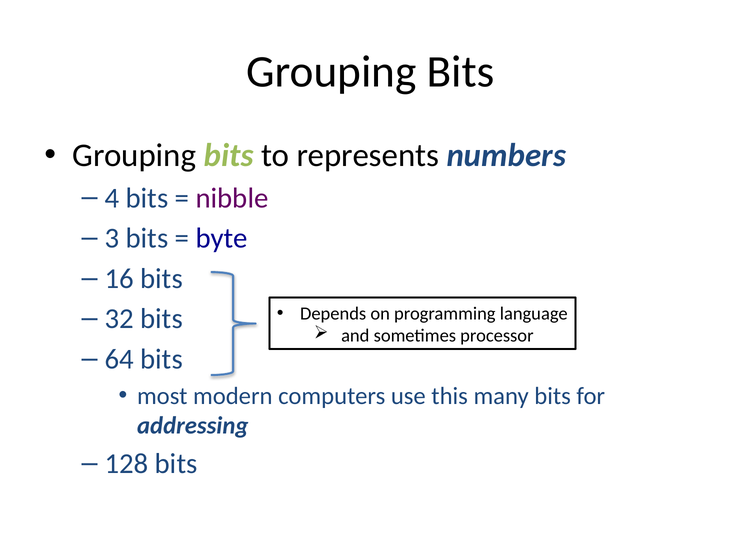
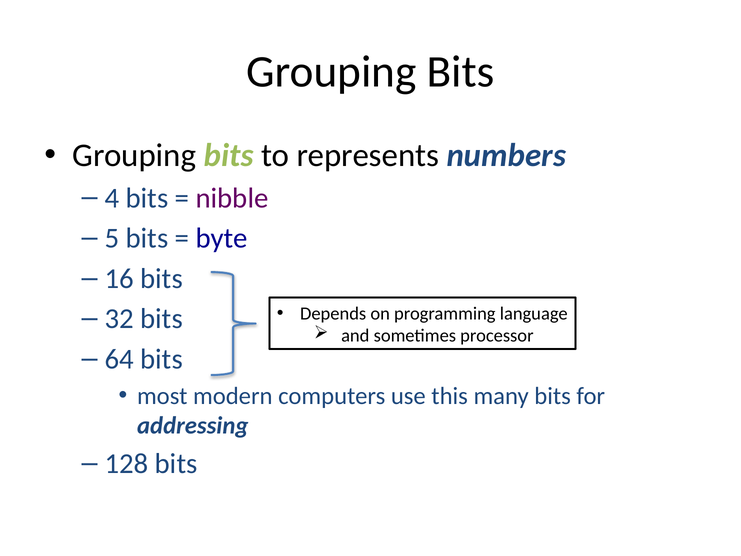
3: 3 -> 5
